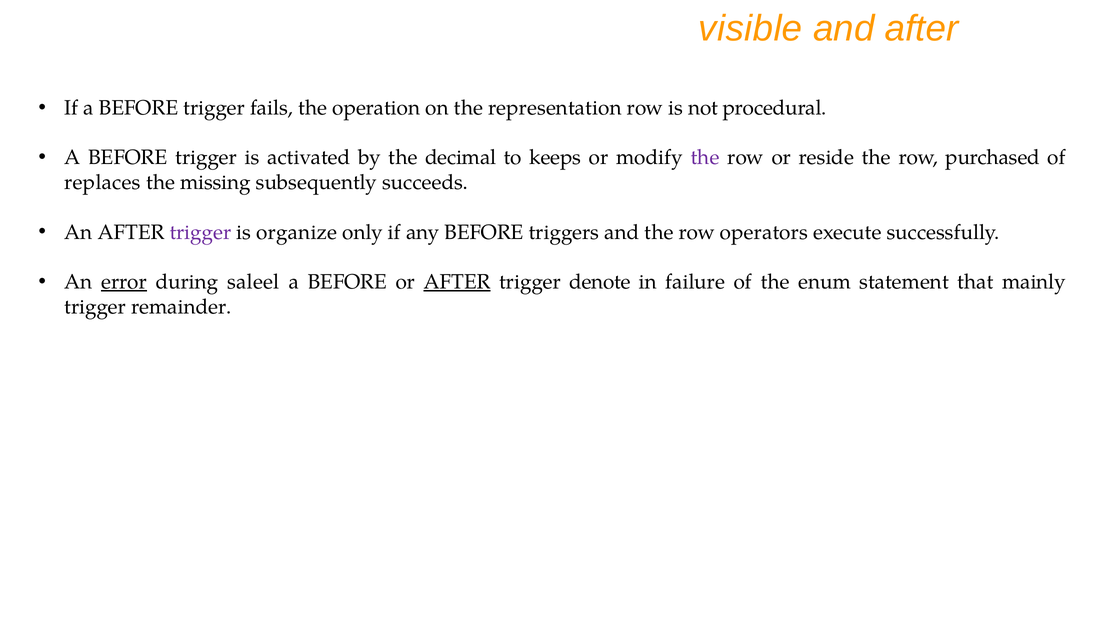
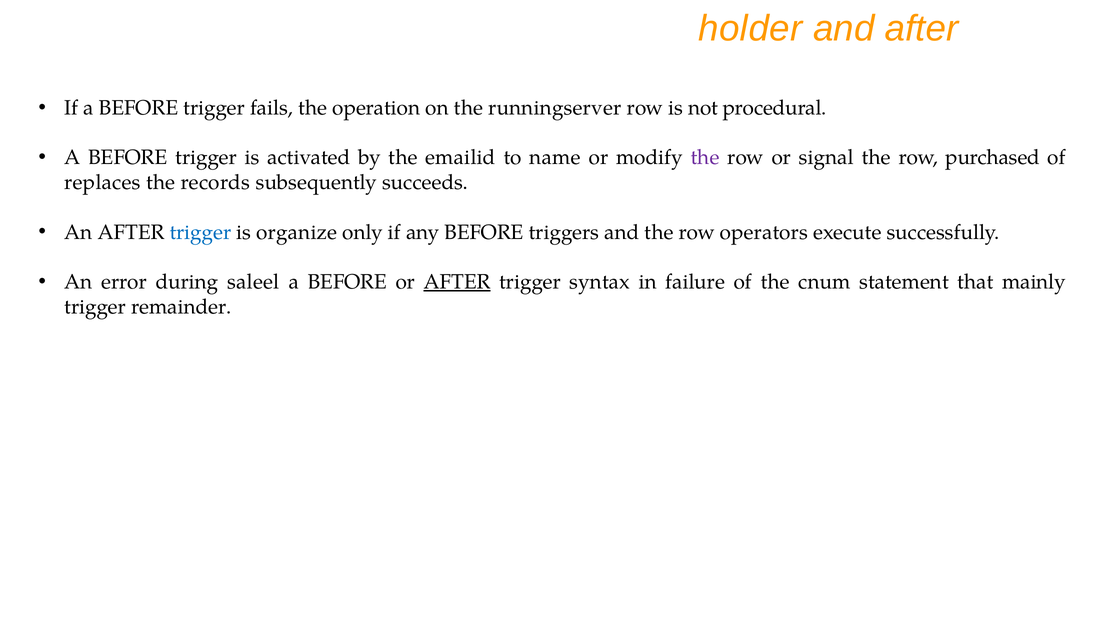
visible: visible -> holder
representation: representation -> runningserver
decimal: decimal -> emailid
keeps: keeps -> name
reside: reside -> signal
missing: missing -> records
trigger at (200, 232) colour: purple -> blue
error underline: present -> none
denote: denote -> syntax
enum: enum -> cnum
